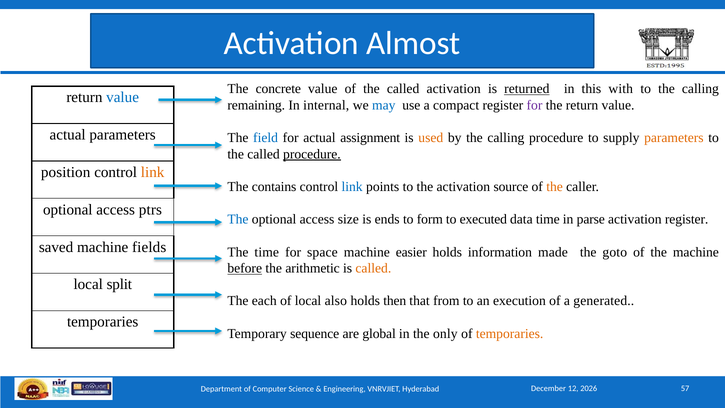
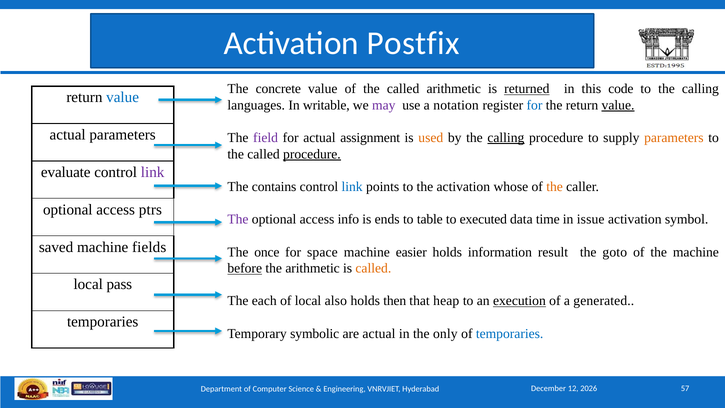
Almost: Almost -> Postfix
called activation: activation -> arithmetic
with: with -> code
remaining: remaining -> languages
internal: internal -> writable
may colour: blue -> purple
compact: compact -> notation
for at (535, 105) colour: purple -> blue
value at (618, 105) underline: none -> present
field colour: blue -> purple
calling at (506, 138) underline: none -> present
position: position -> evaluate
link at (153, 172) colour: orange -> purple
source: source -> whose
The at (238, 219) colour: blue -> purple
size: size -> info
form: form -> table
parse: parse -> issue
activation register: register -> symbol
The time: time -> once
made: made -> result
split: split -> pass
from: from -> heap
execution underline: none -> present
sequence: sequence -> symbolic
are global: global -> actual
temporaries at (510, 333) colour: orange -> blue
